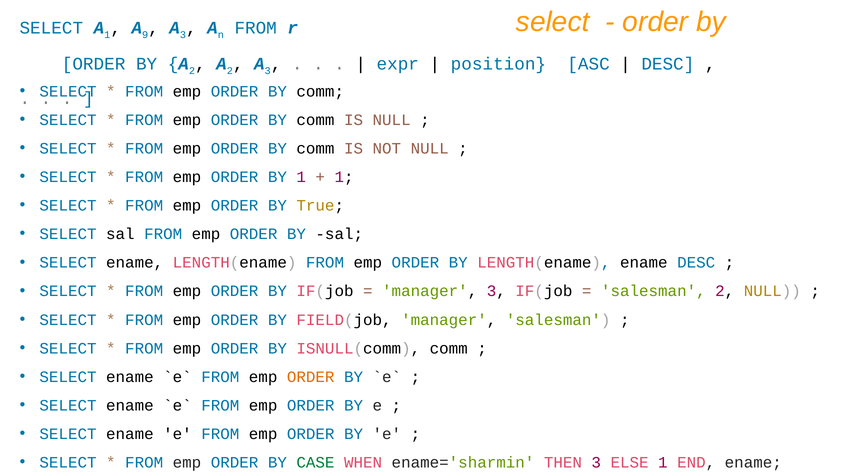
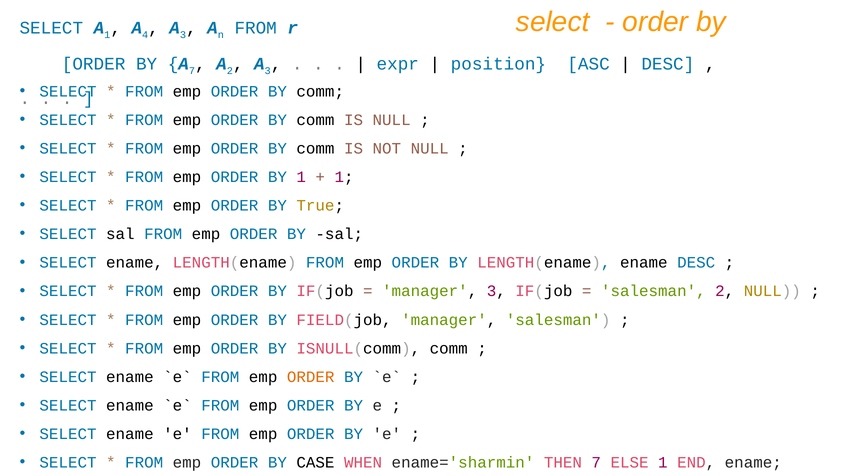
9: 9 -> 4
2 at (192, 71): 2 -> 7
CASE colour: green -> black
THEN 3: 3 -> 7
